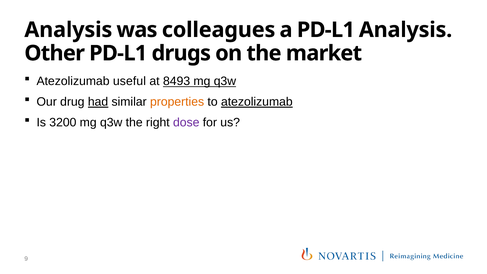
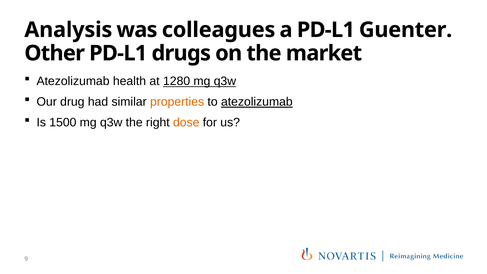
PD-L1 Analysis: Analysis -> Guenter
useful: useful -> health
8493: 8493 -> 1280
had underline: present -> none
3200: 3200 -> 1500
dose colour: purple -> orange
